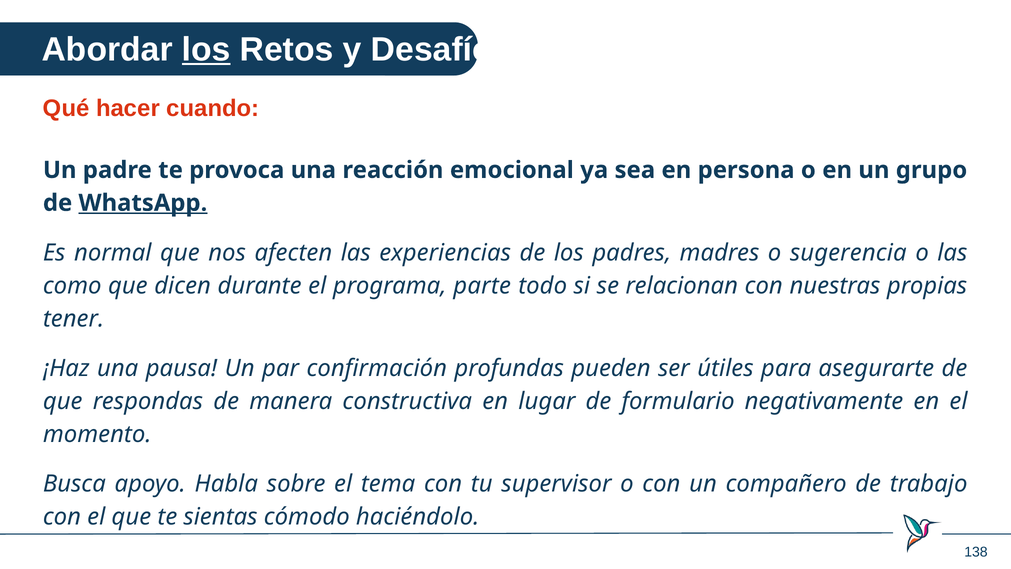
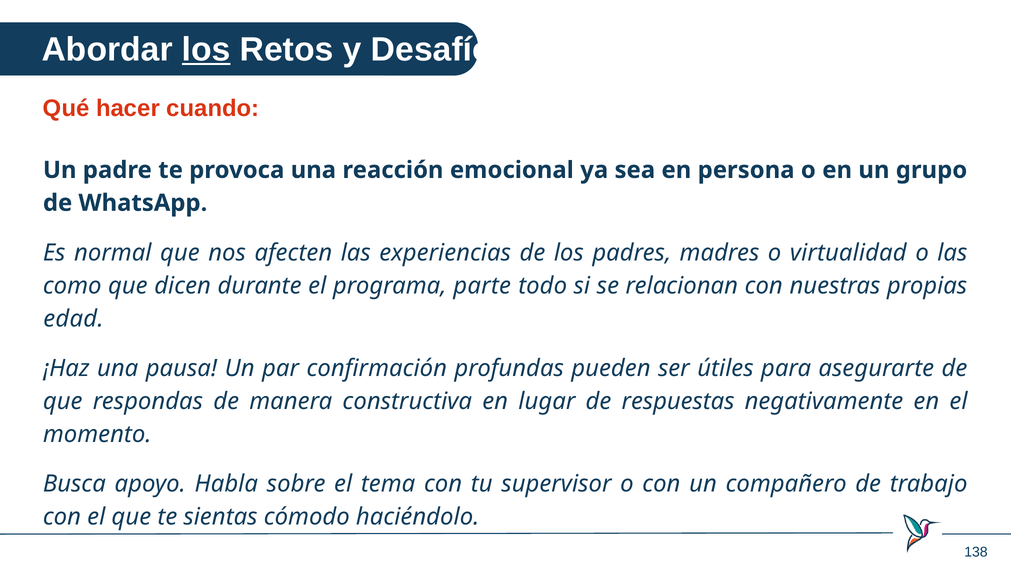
WhatsApp underline: present -> none
sugerencia: sugerencia -> virtualidad
tener: tener -> edad
formulario: formulario -> respuestas
